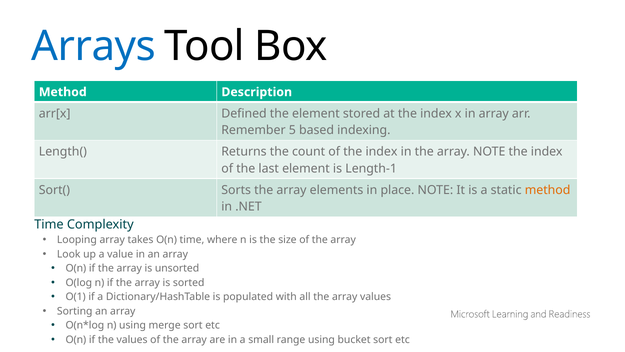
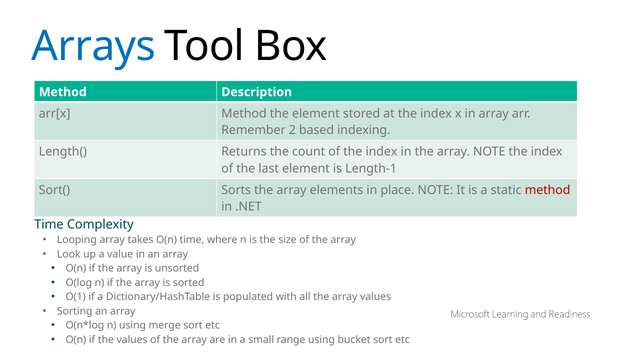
arr[x Defined: Defined -> Method
5: 5 -> 2
method at (548, 190) colour: orange -> red
